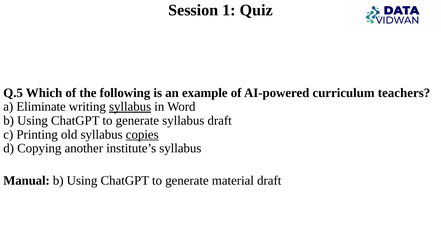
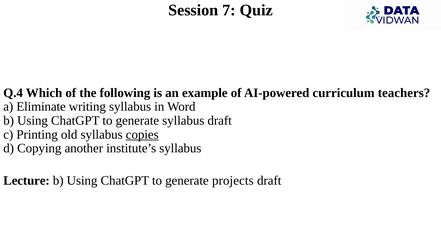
1: 1 -> 7
Q.5: Q.5 -> Q.4
syllabus at (130, 107) underline: present -> none
Manual: Manual -> Lecture
material: material -> projects
